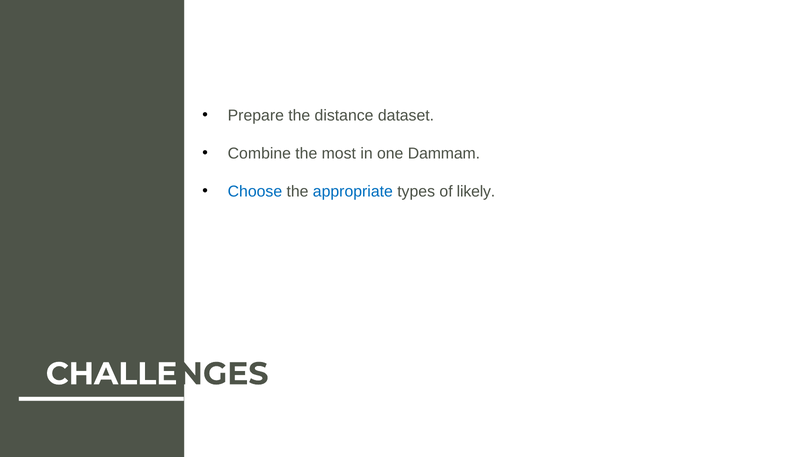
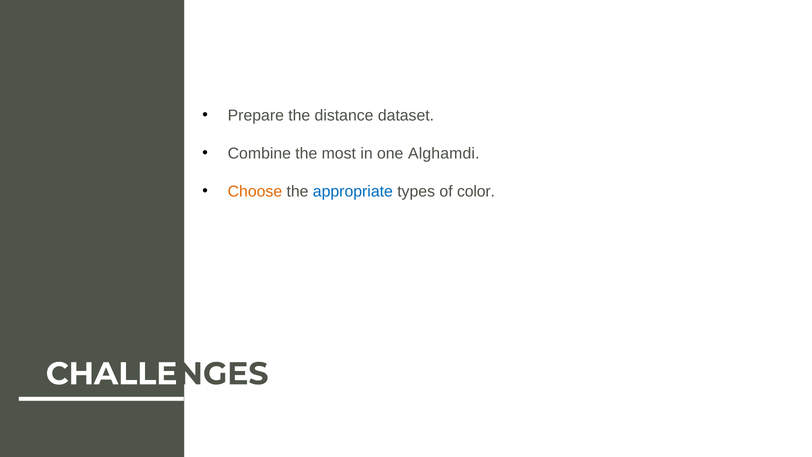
Dammam: Dammam -> Alghamdi
Choose colour: blue -> orange
likely: likely -> color
